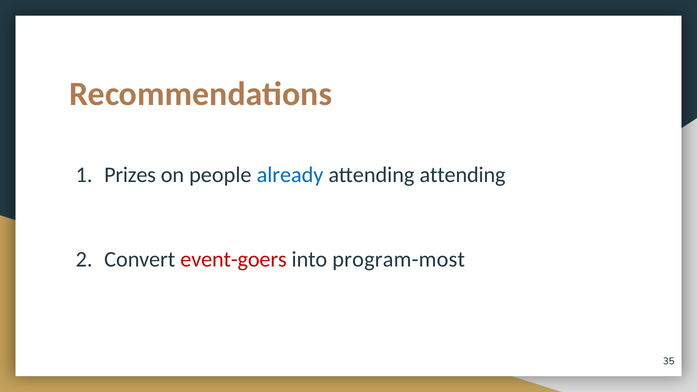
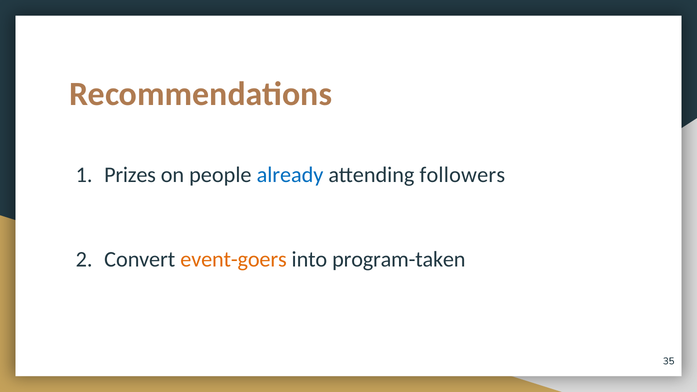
attending attending: attending -> followers
event-goers colour: red -> orange
program-most: program-most -> program-taken
